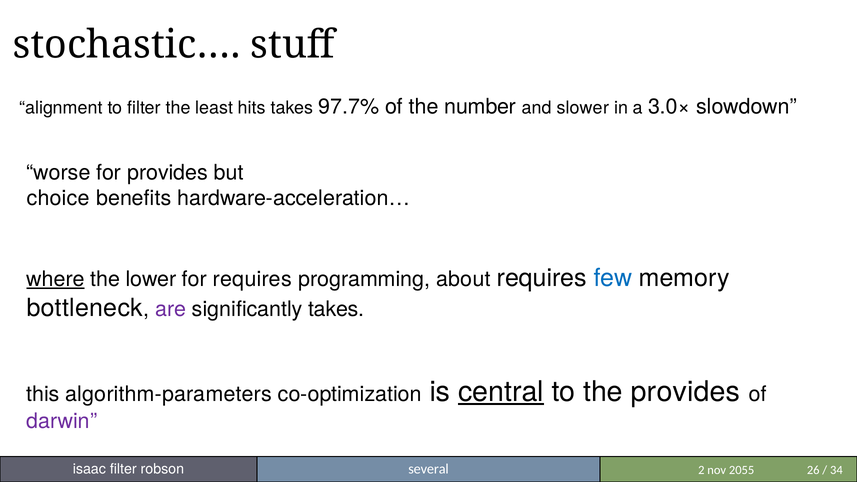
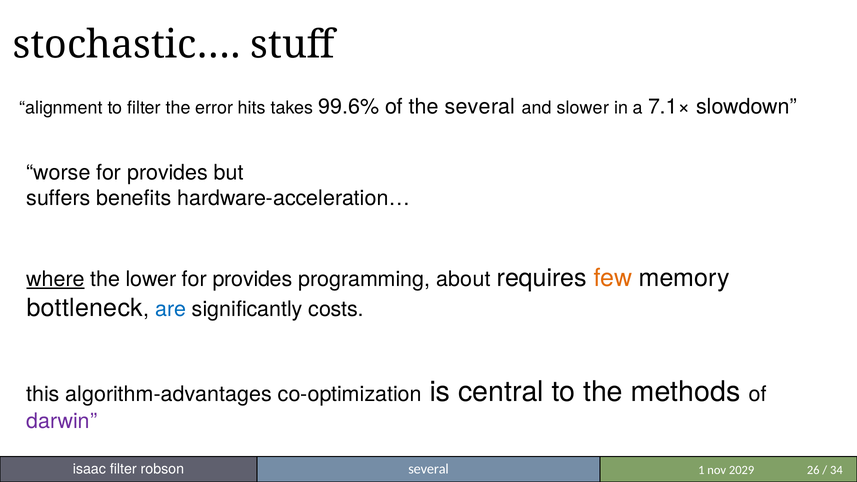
least: least -> error
97.7%: 97.7% -> 99.6%
the number: number -> several
3.0×: 3.0× -> 7.1×
choice: choice -> suffers
requires at (252, 279): requires -> provides
few colour: blue -> orange
are colour: purple -> blue
significantly takes: takes -> costs
algorithm-parameters: algorithm-parameters -> algorithm-advantages
central underline: present -> none
the provides: provides -> methods
2: 2 -> 1
2055: 2055 -> 2029
